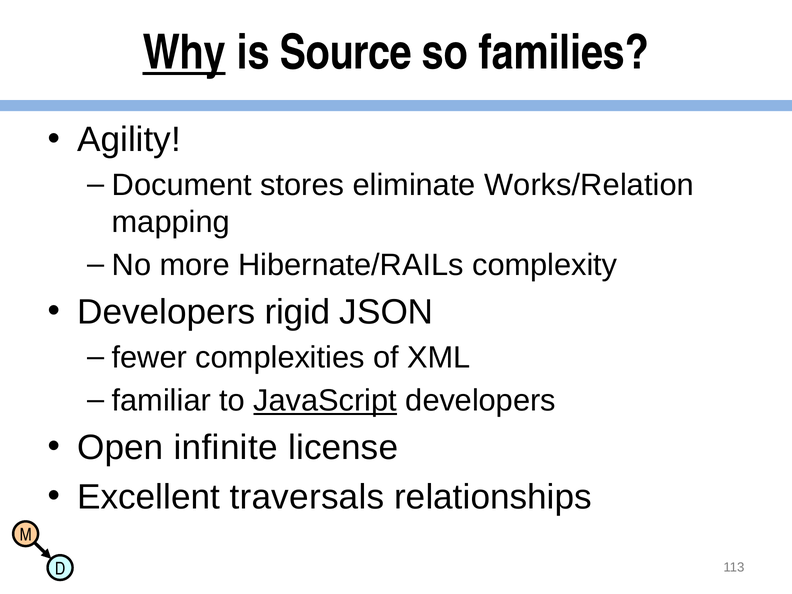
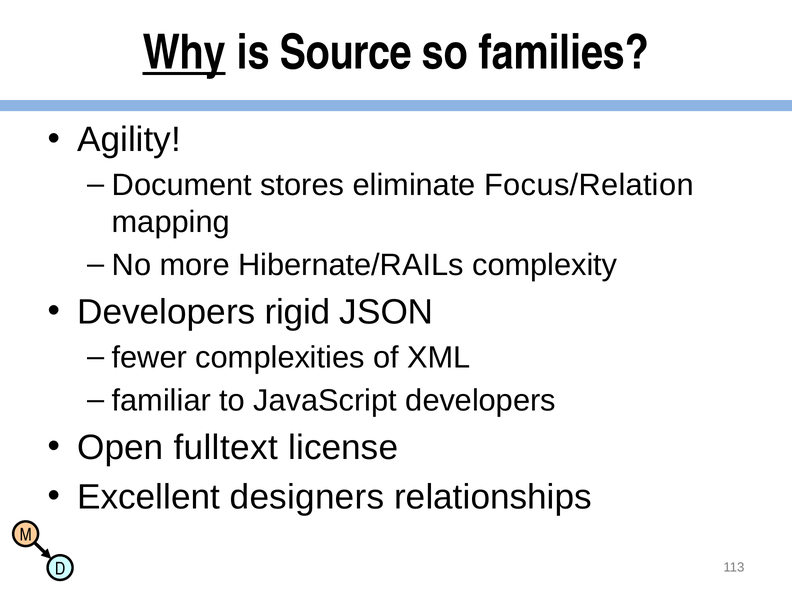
Works/Relation: Works/Relation -> Focus/Relation
JavaScript underline: present -> none
infinite: infinite -> fulltext
traversals: traversals -> designers
